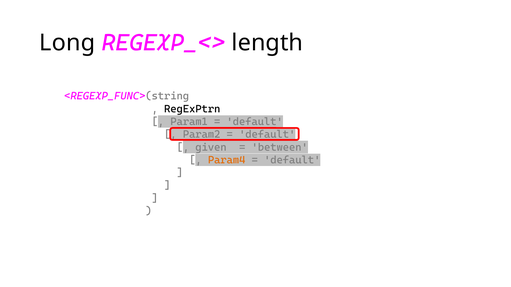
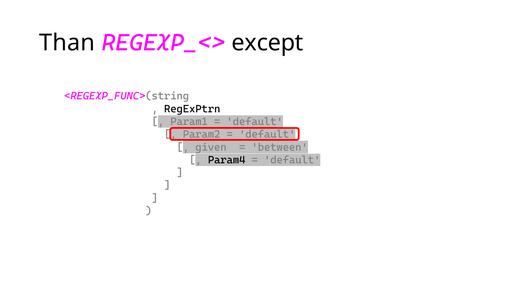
Long: Long -> Than
length: length -> except
Param4 colour: orange -> black
